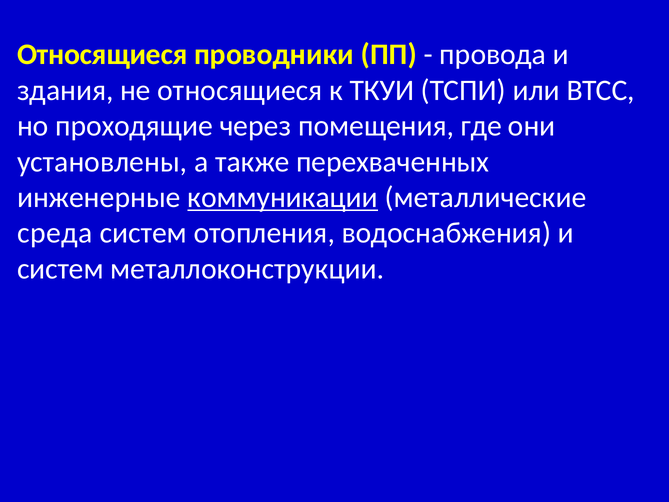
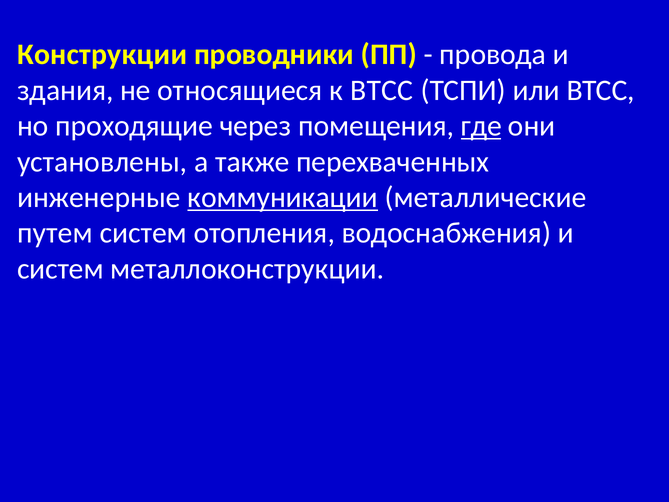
Относящиеся at (102, 55): Относящиеся -> Конструкции
к ТКУИ: ТКУИ -> ВТСС
где underline: none -> present
среда: среда -> путем
